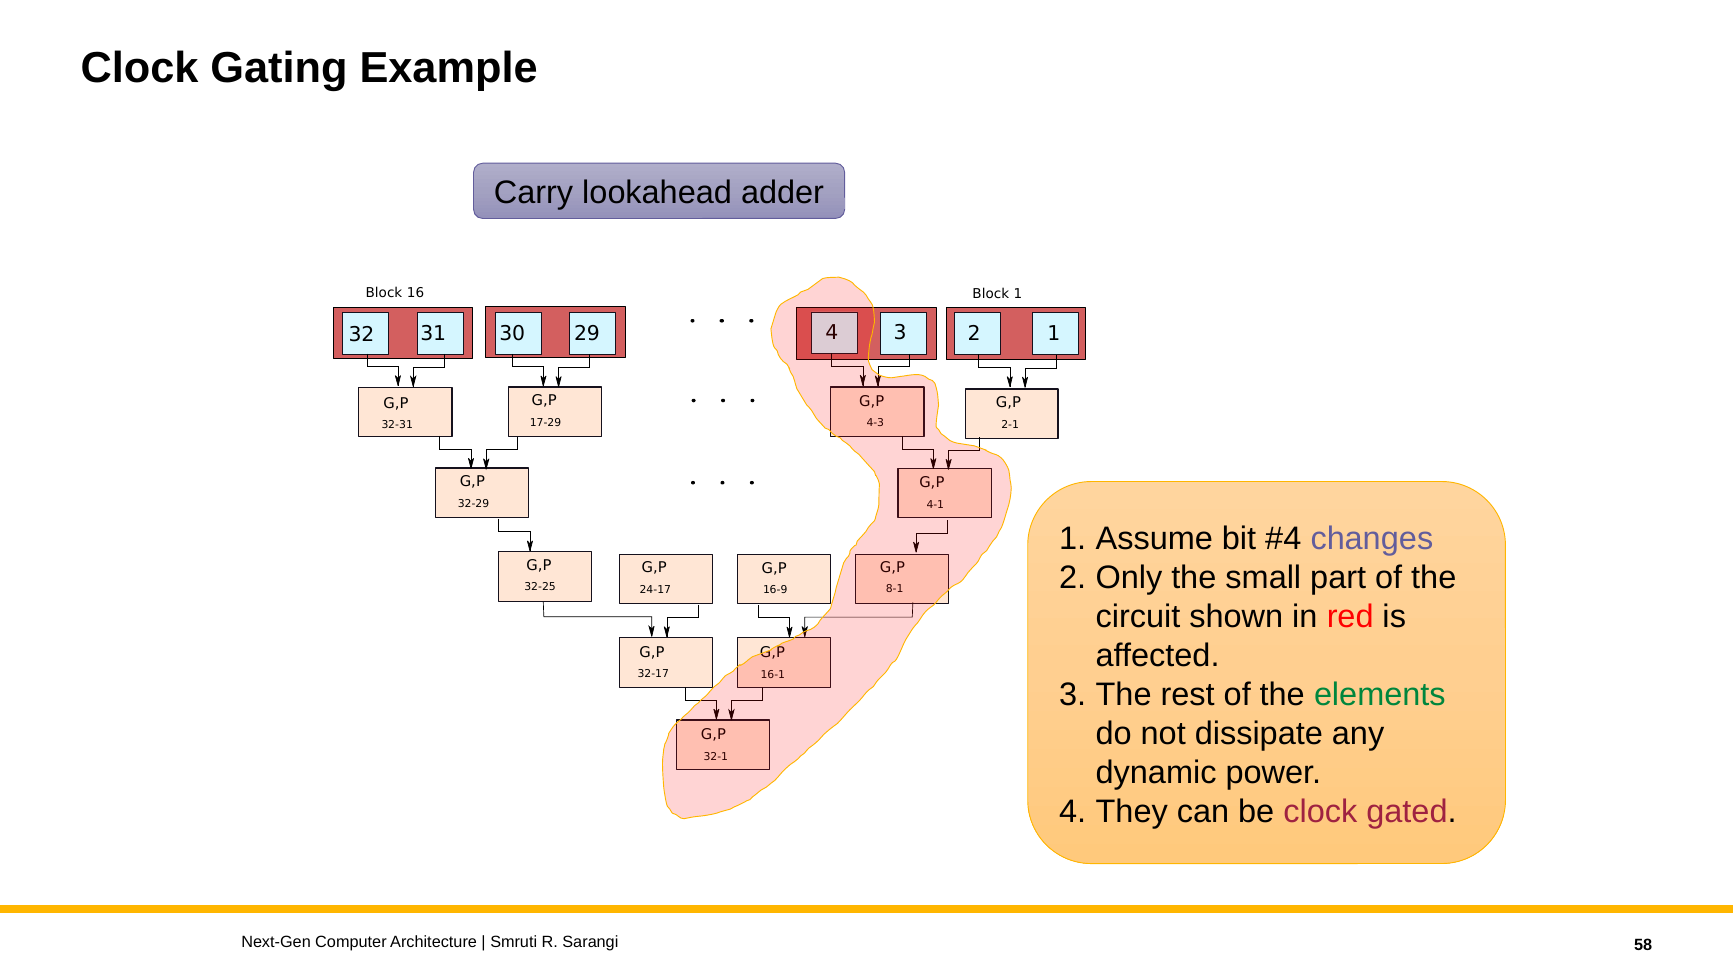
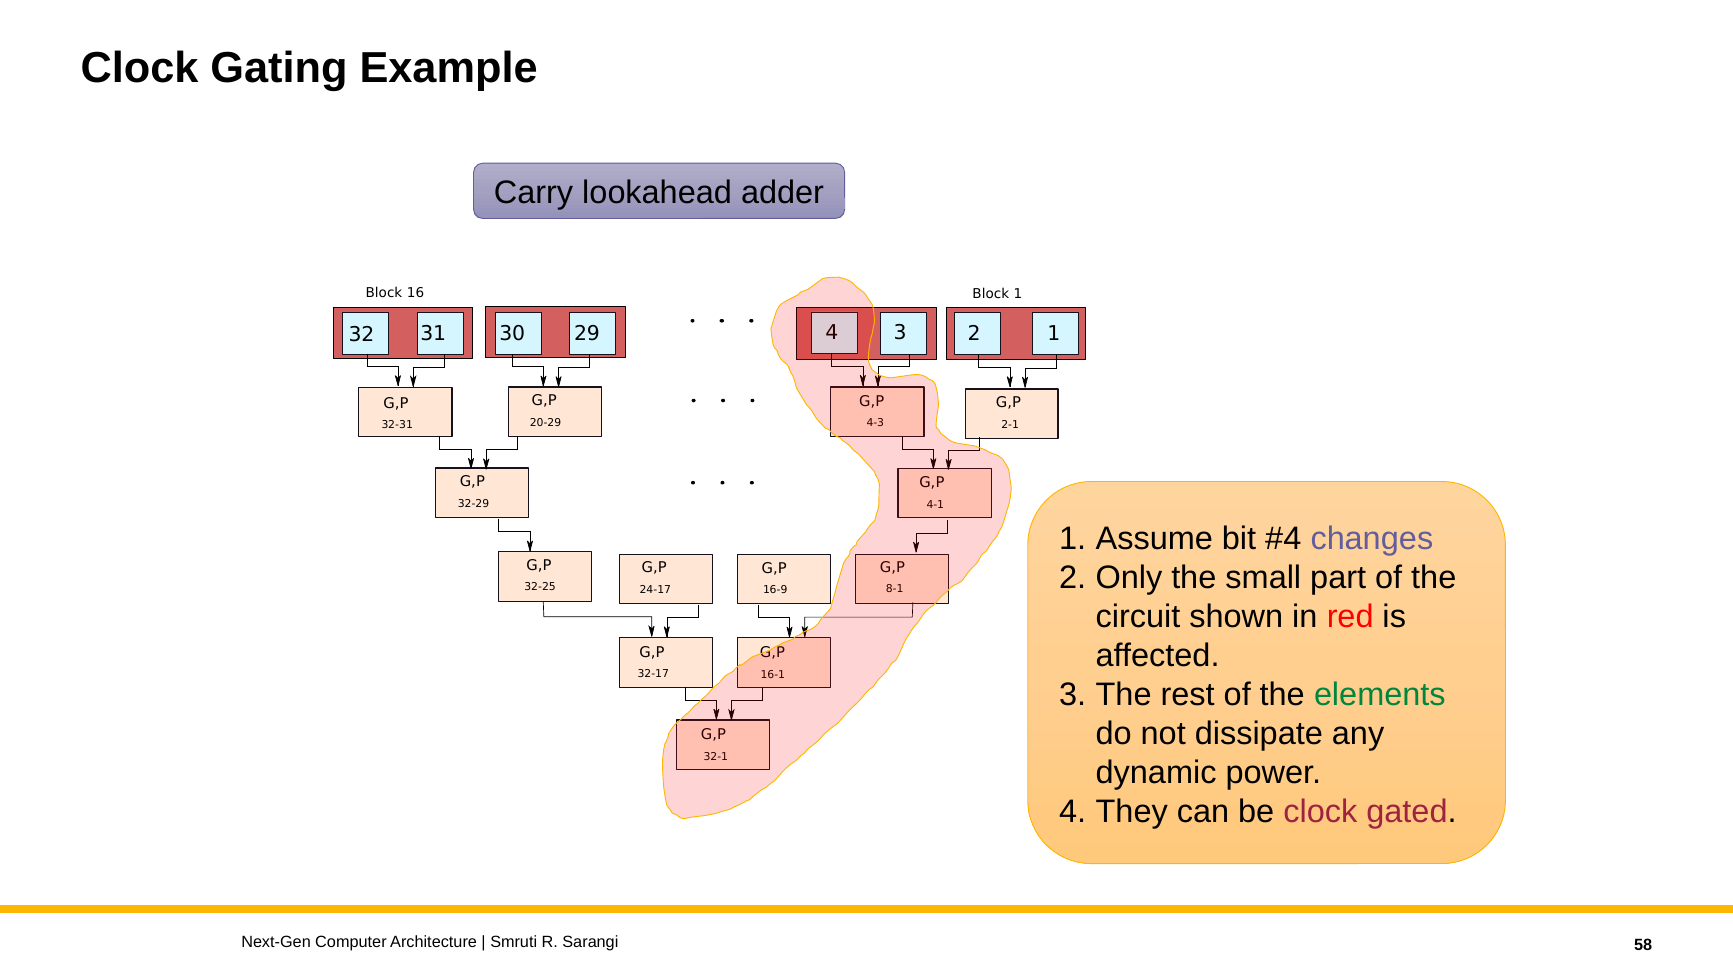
17-29: 17-29 -> 20-29
